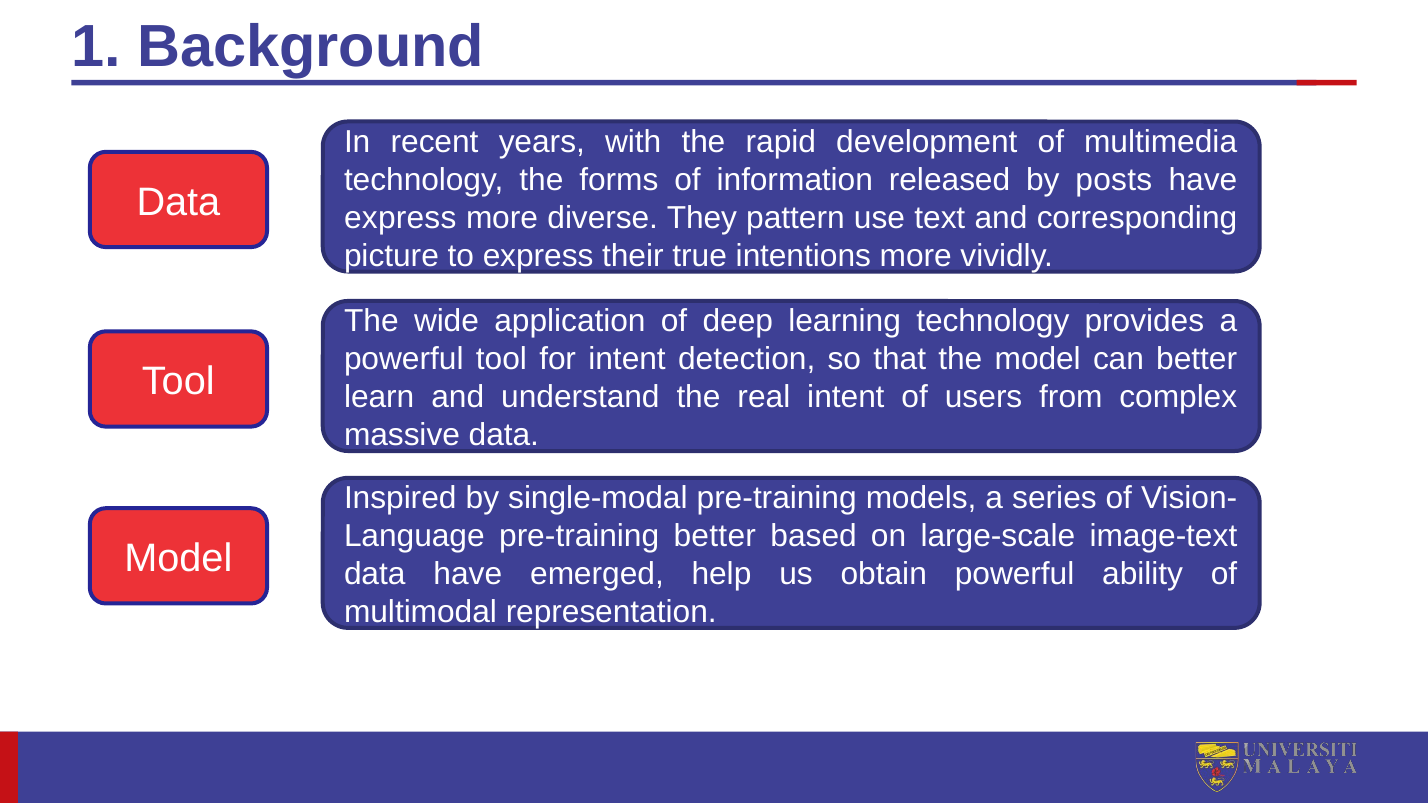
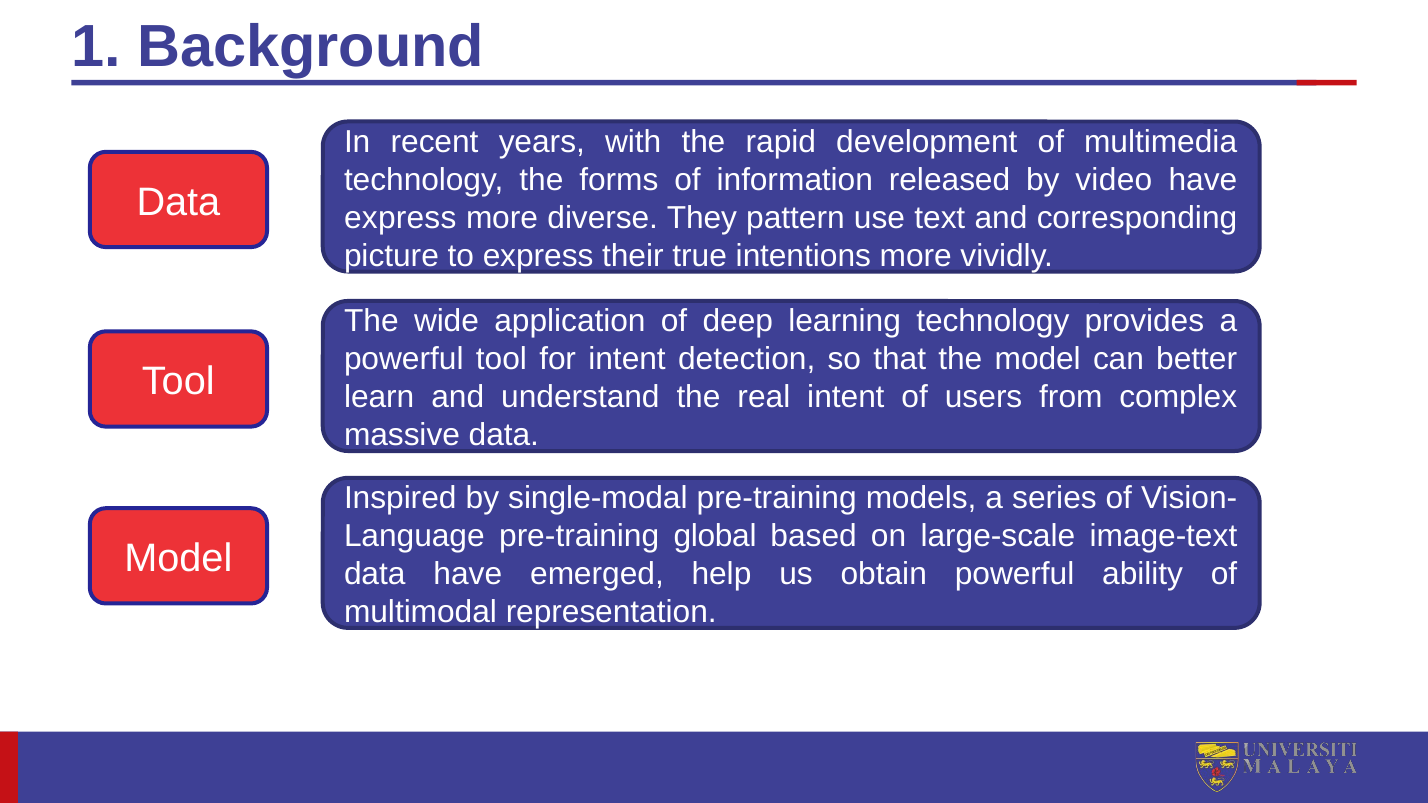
posts: posts -> video
pre-training better: better -> global
